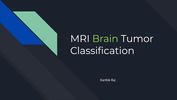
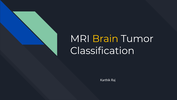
Brain colour: light green -> yellow
